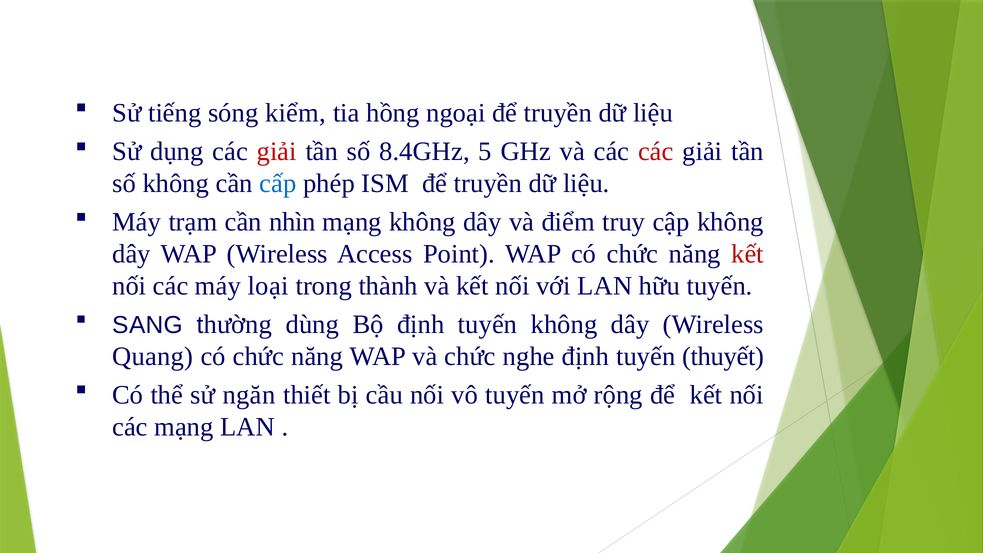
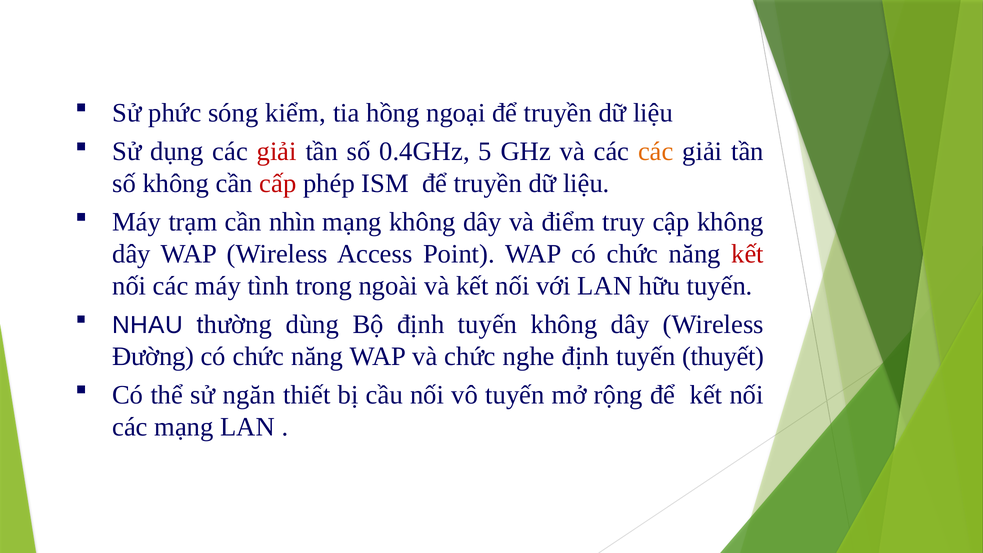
tiếng: tiếng -> phức
8.4GHz: 8.4GHz -> 0.4GHz
các at (656, 152) colour: red -> orange
cấp colour: blue -> red
loại: loại -> tình
thành: thành -> ngoài
SANG: SANG -> NHAU
Quang: Quang -> Đường
